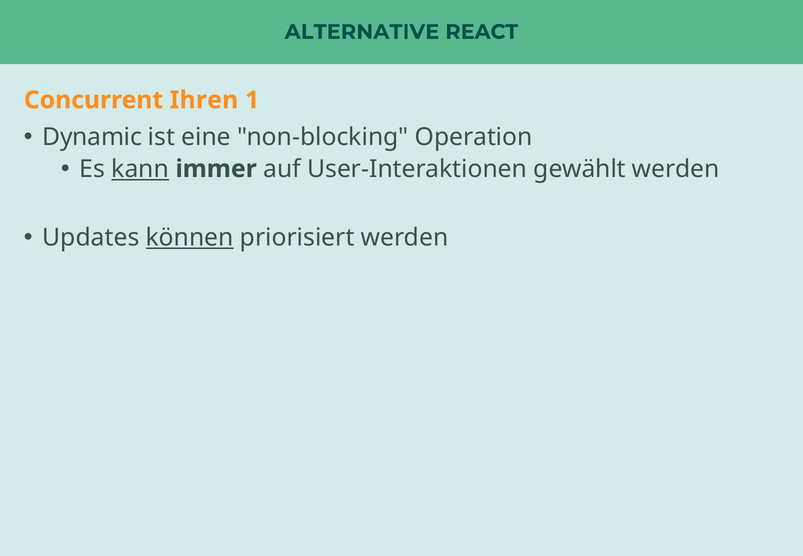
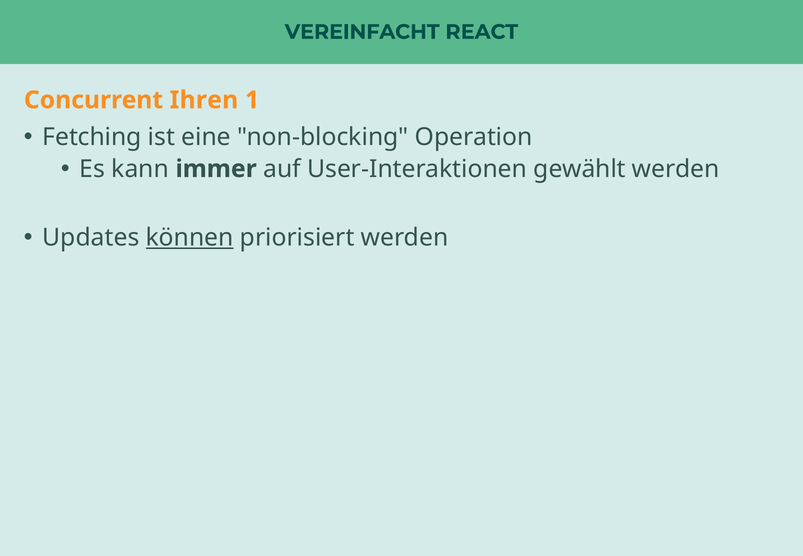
ALTERNATIVE: ALTERNATIVE -> VEREINFACHT
Dynamic: Dynamic -> Fetching
kann underline: present -> none
